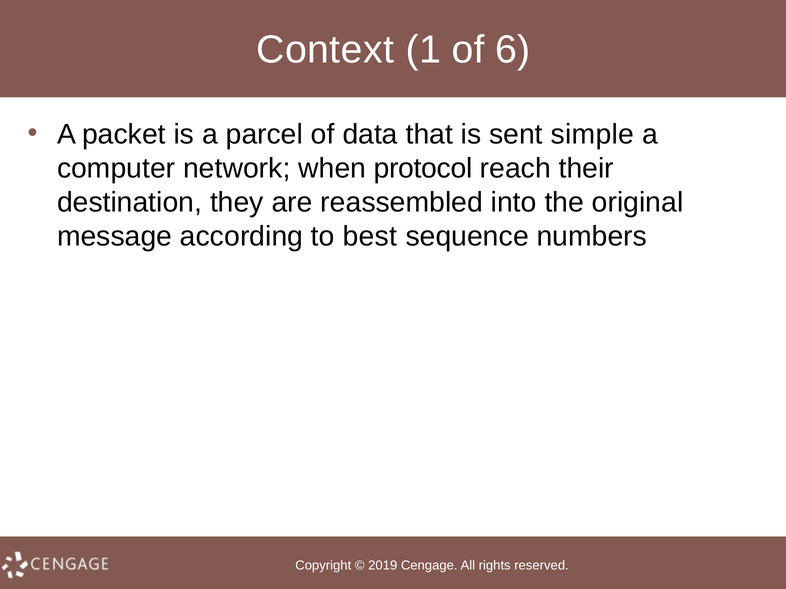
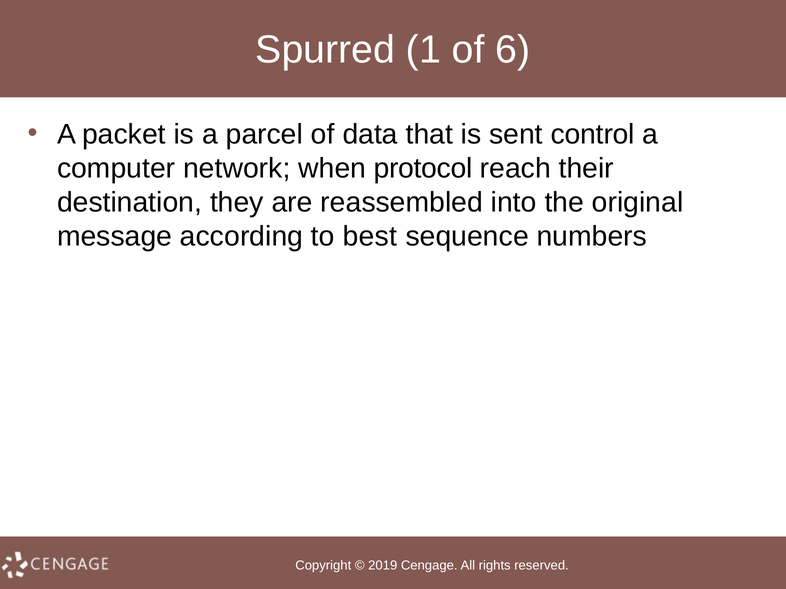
Context: Context -> Spurred
simple: simple -> control
